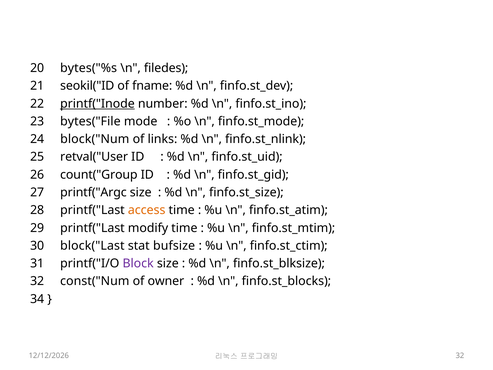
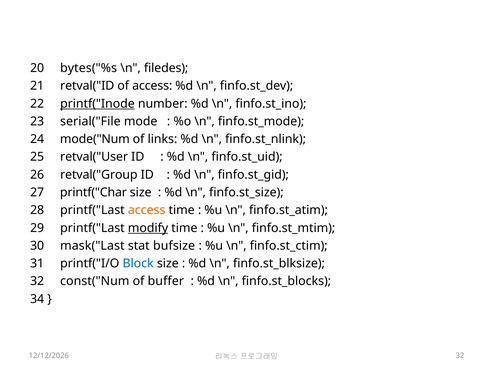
seokil("ID: seokil("ID -> retval("ID
of fname: fname -> access
bytes("File: bytes("File -> serial("File
block("Num: block("Num -> mode("Num
count("Group: count("Group -> retval("Group
printf("Argc: printf("Argc -> printf("Char
modify underline: none -> present
block("Last: block("Last -> mask("Last
Block colour: purple -> blue
owner: owner -> buffer
